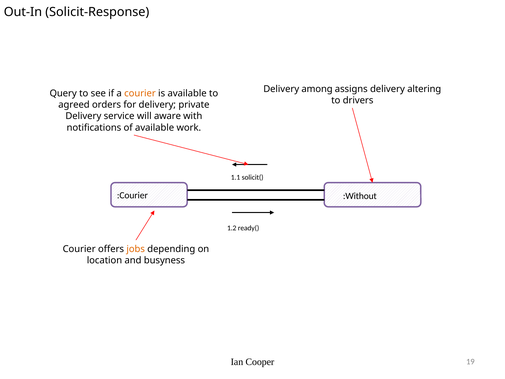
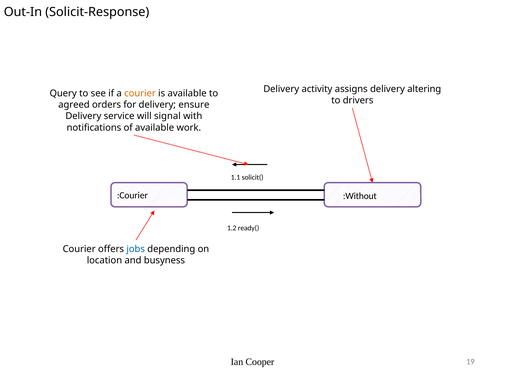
among: among -> activity
private: private -> ensure
aware: aware -> signal
jobs colour: orange -> blue
